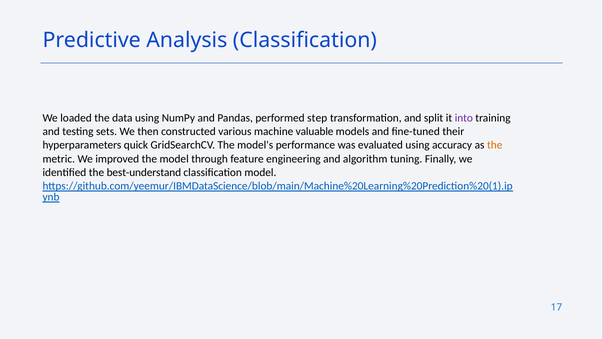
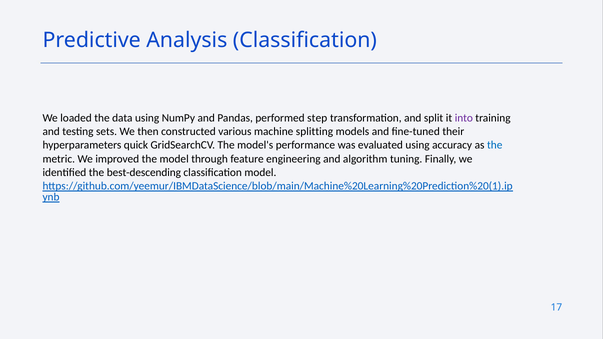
valuable: valuable -> splitting
the at (495, 145) colour: orange -> blue
best-understand: best-understand -> best-descending
